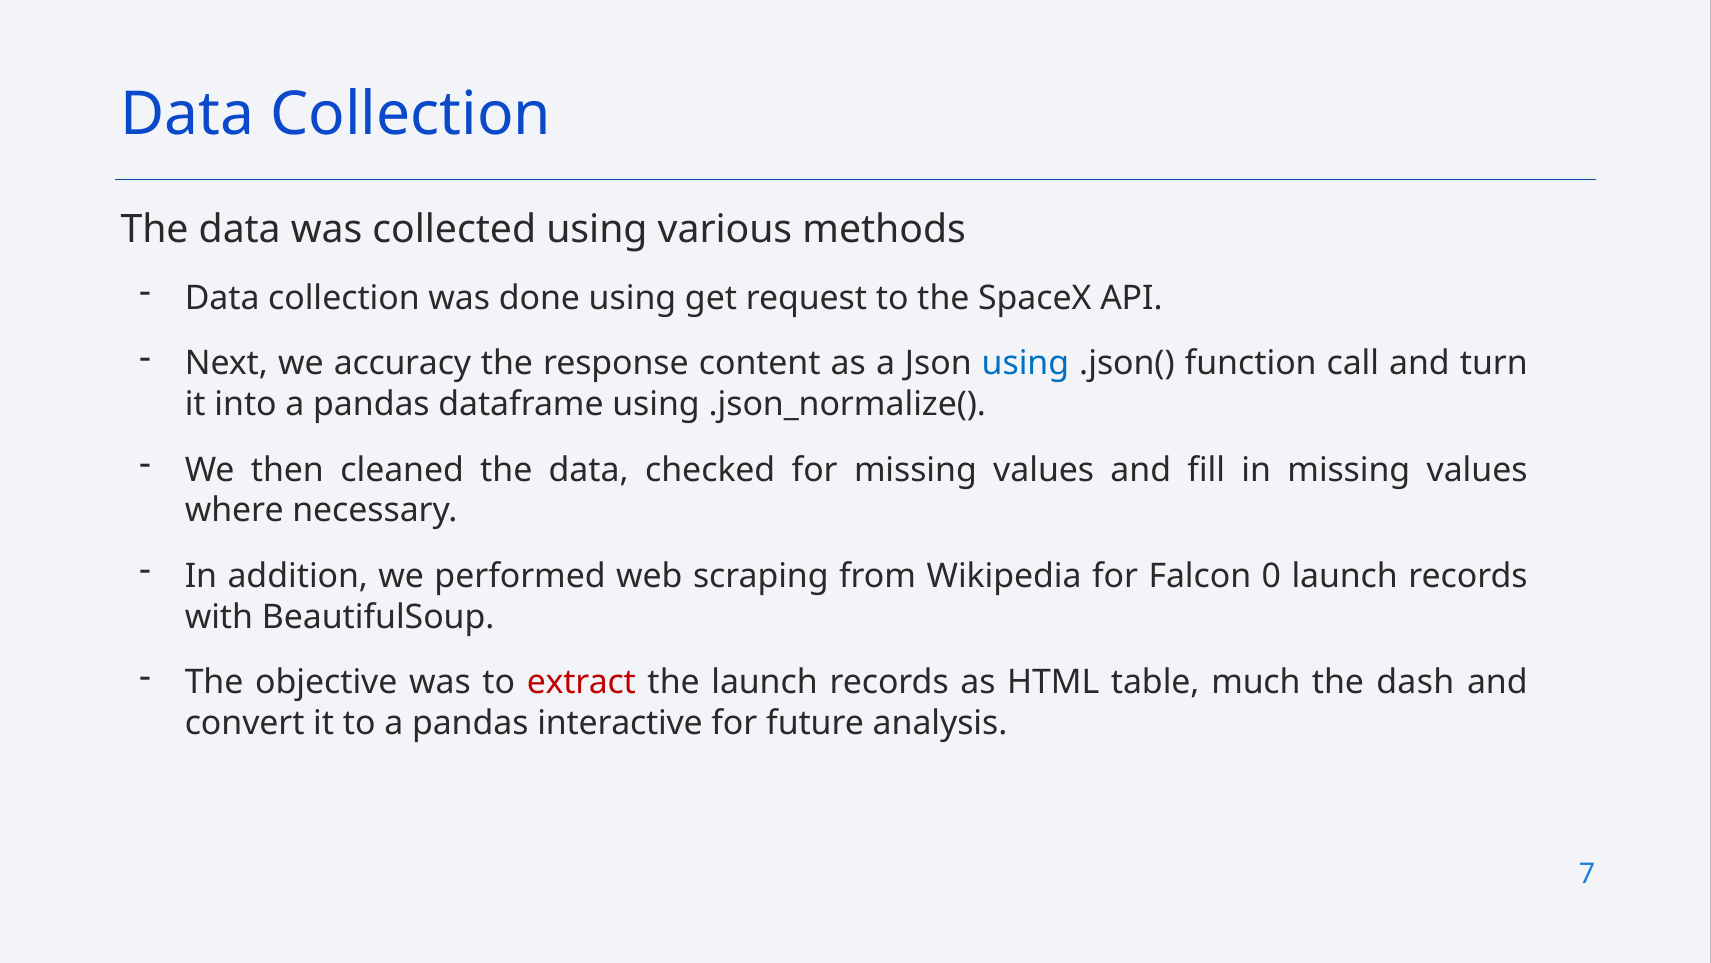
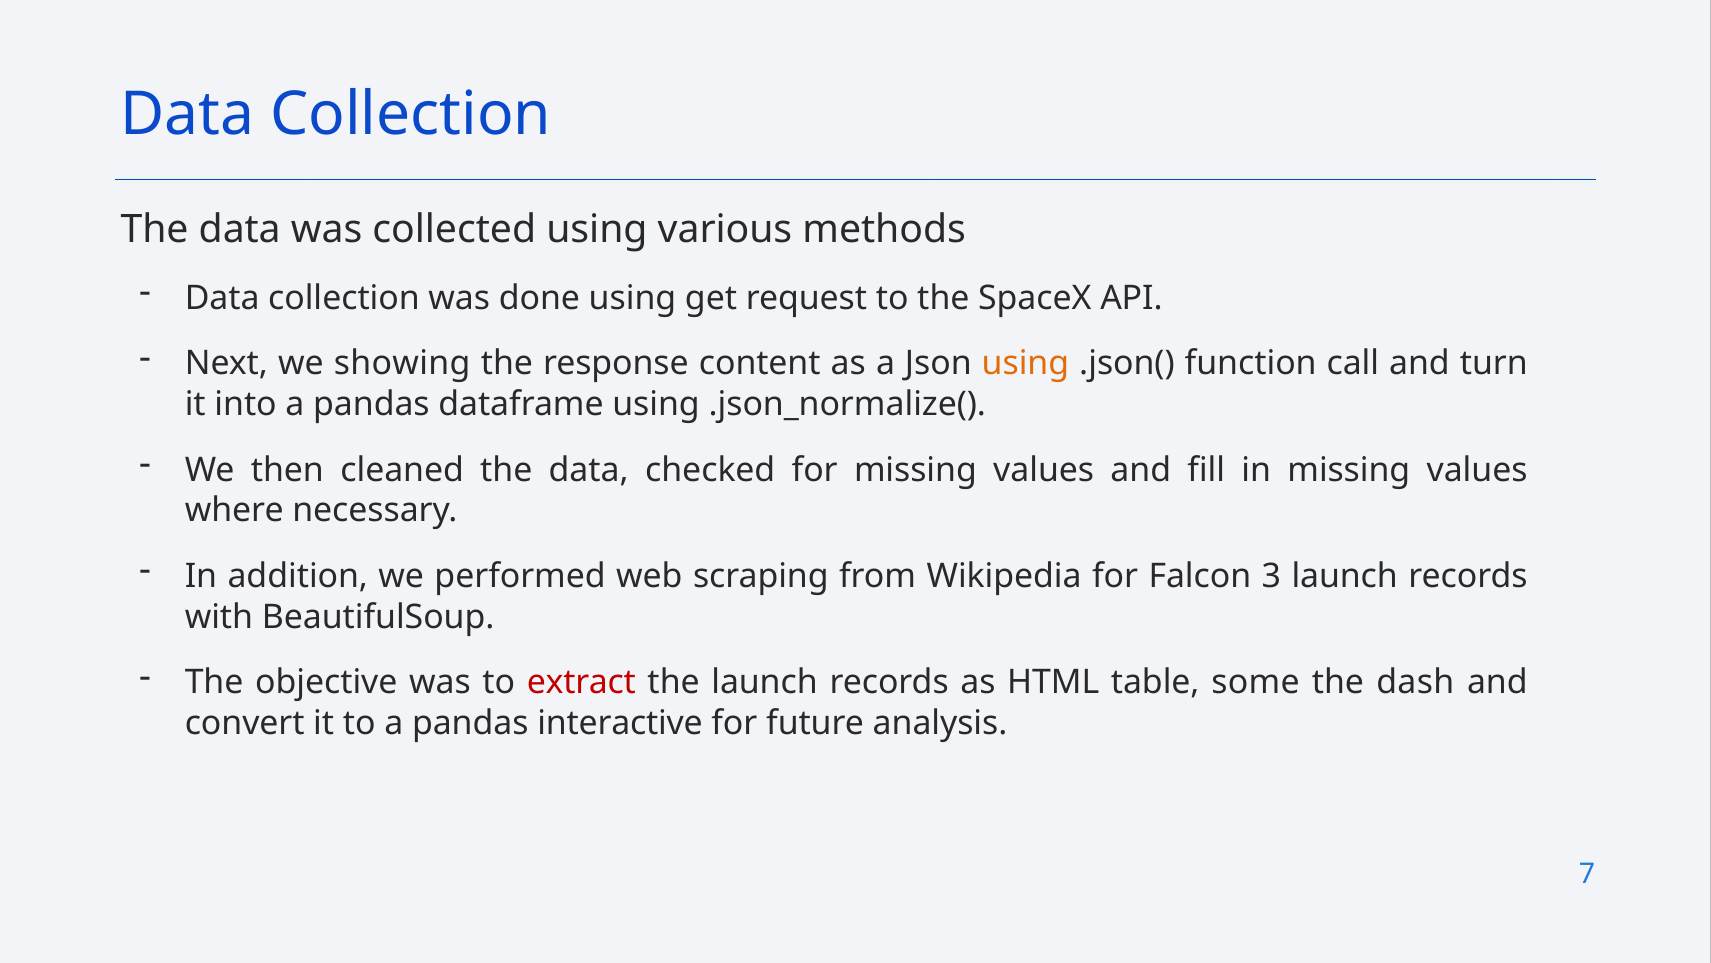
accuracy: accuracy -> showing
using at (1025, 363) colour: blue -> orange
0: 0 -> 3
much: much -> some
